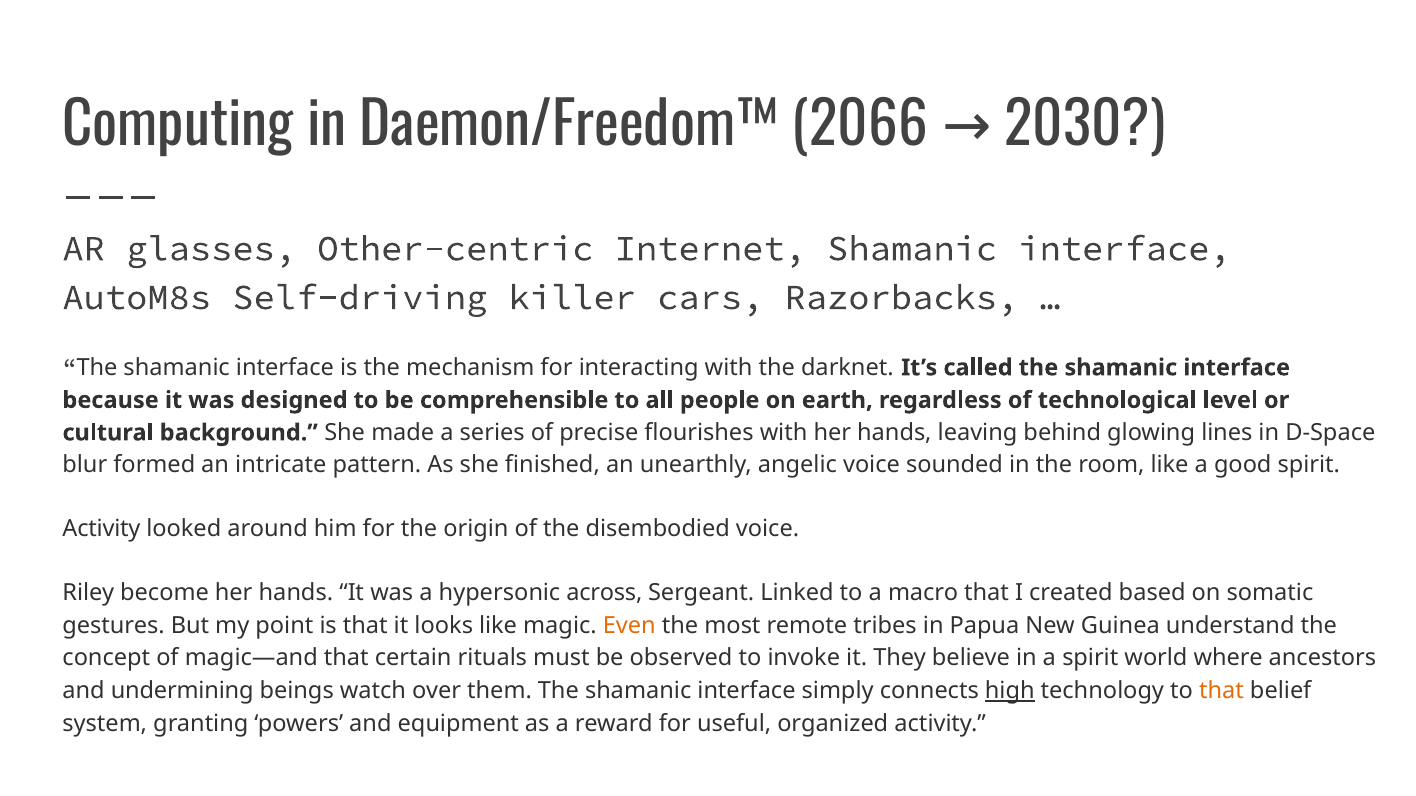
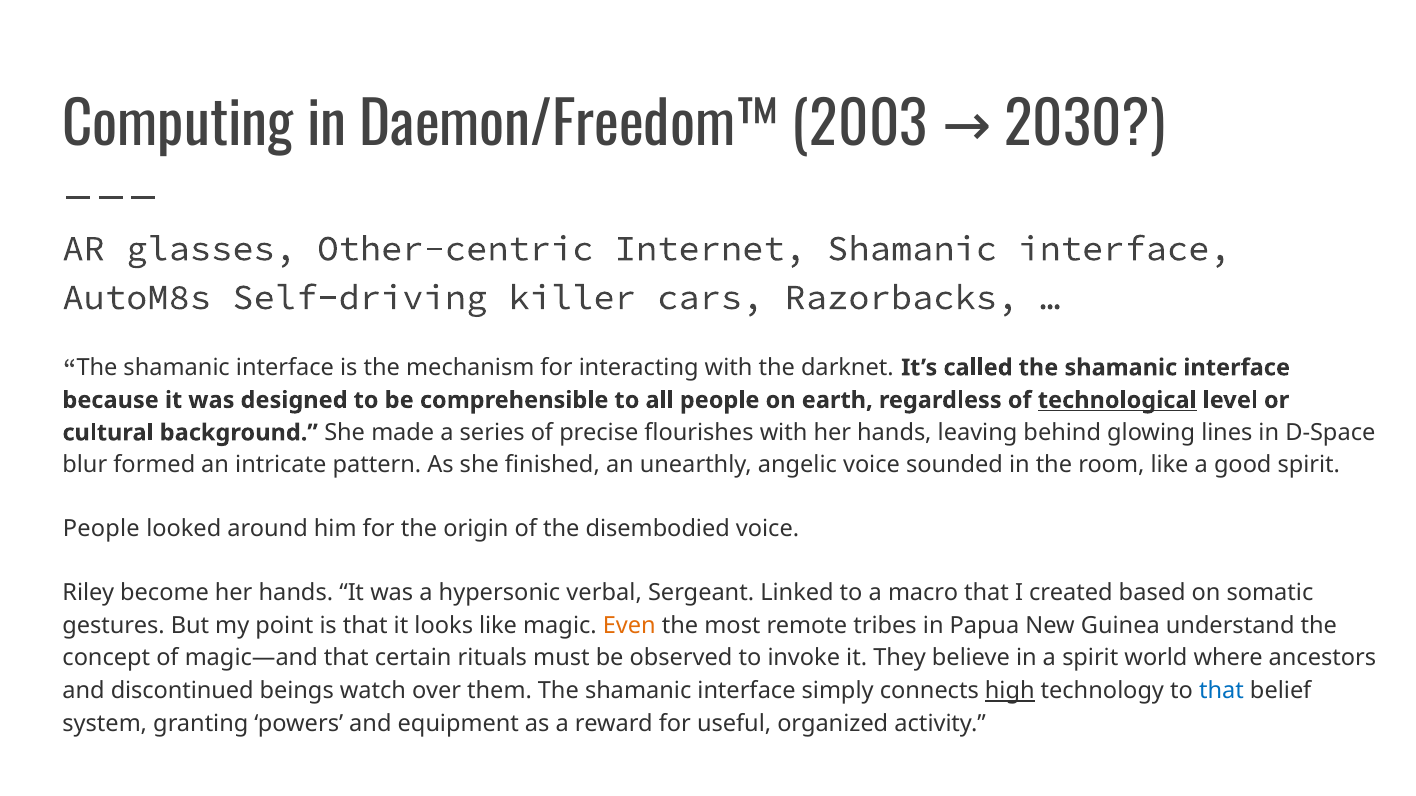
2066: 2066 -> 2003
technological underline: none -> present
Activity at (101, 530): Activity -> People
across: across -> verbal
undermining: undermining -> discontinued
that at (1222, 691) colour: orange -> blue
